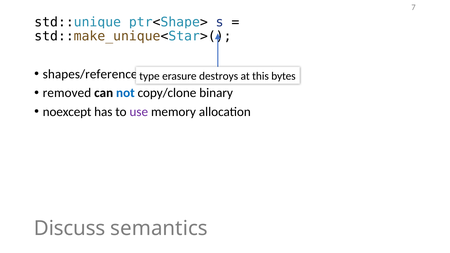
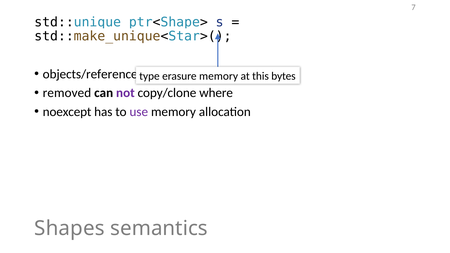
shapes/reference: shapes/reference -> objects/reference
destroys at (219, 76): destroys -> memory
not colour: blue -> purple
binary: binary -> where
Discuss: Discuss -> Shapes
